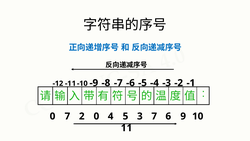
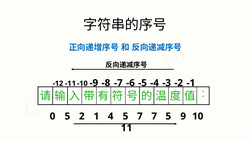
0 7: 7 -> 5
2 0: 0 -> 1
5 3: 3 -> 7
7 6: 6 -> 5
